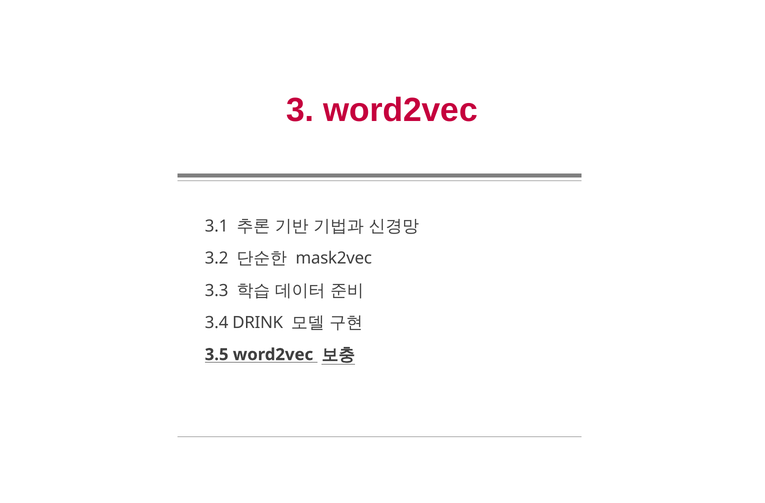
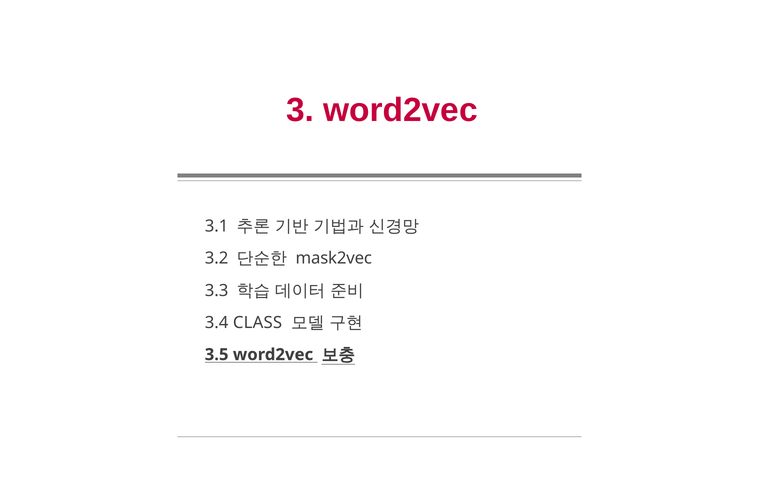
DRINK: DRINK -> CLASS
